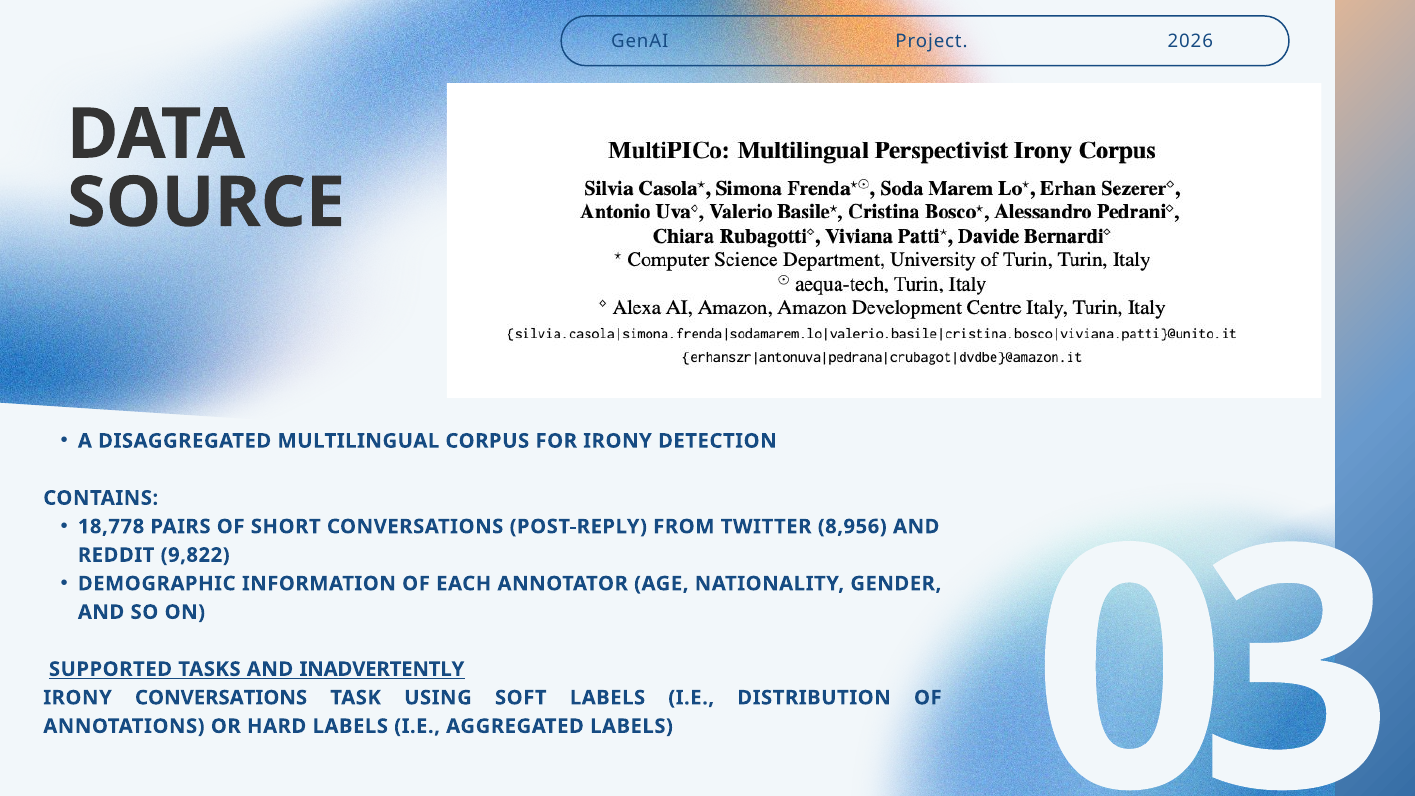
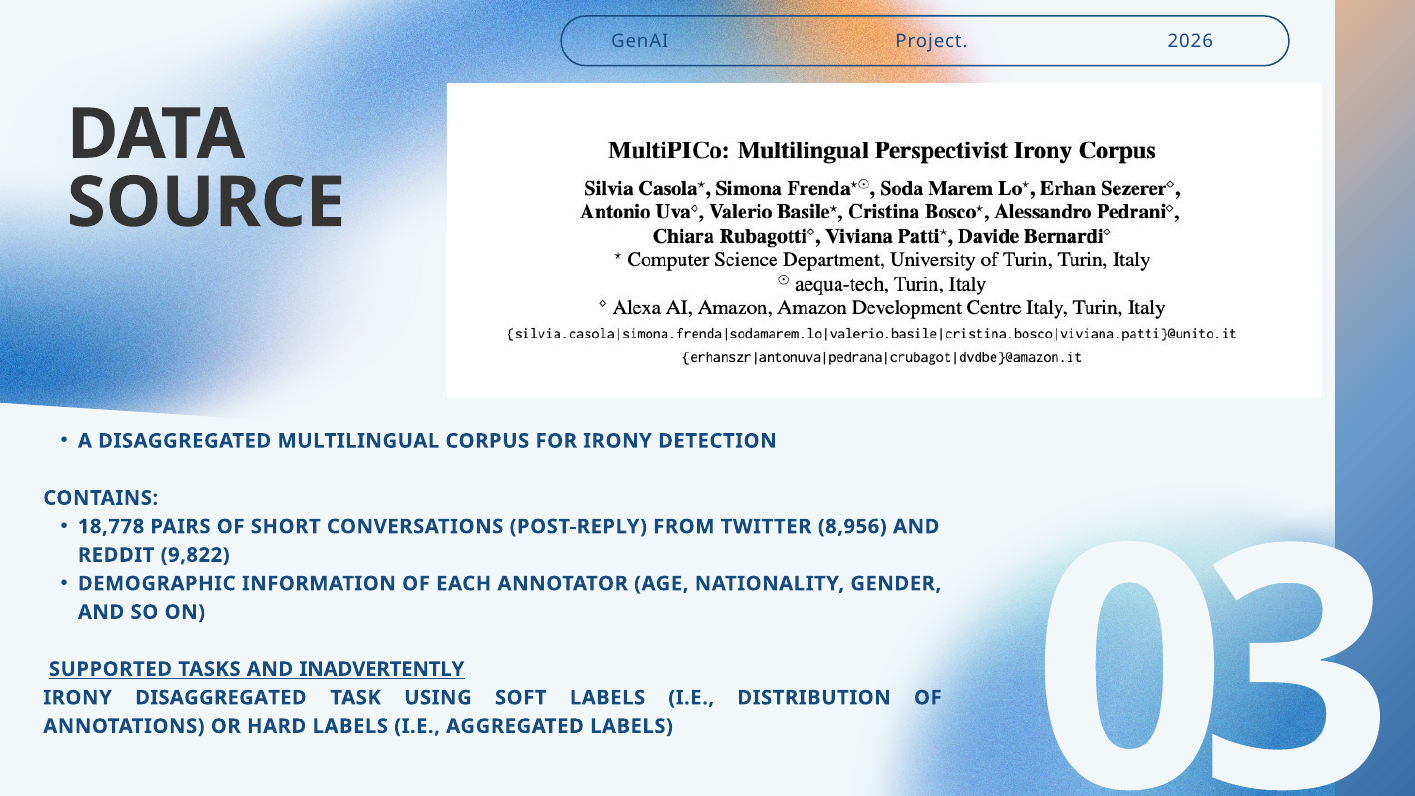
IRONY CONVERSATIONS: CONVERSATIONS -> DISAGGREGATED
